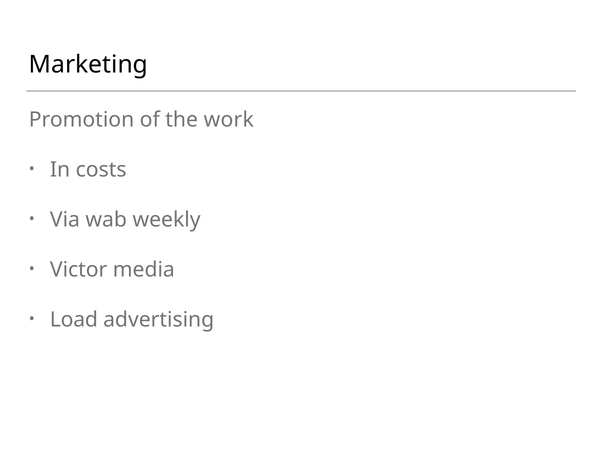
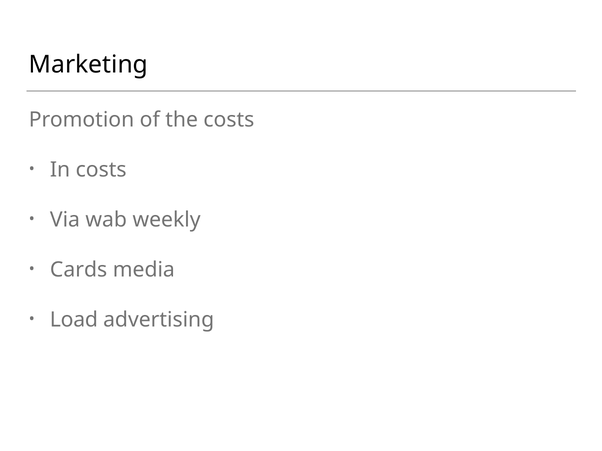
the work: work -> costs
Victor: Victor -> Cards
